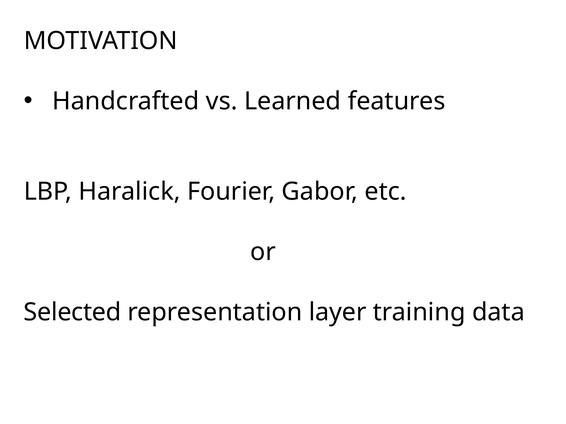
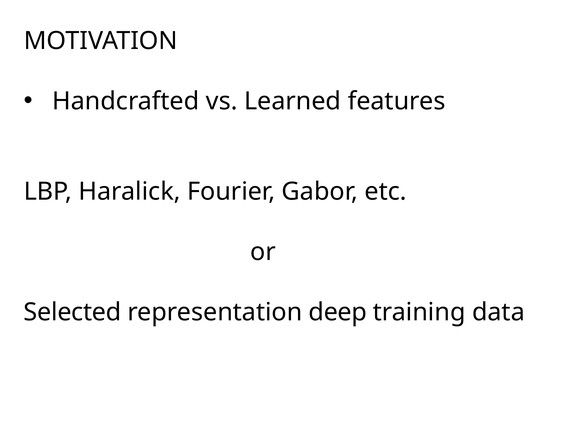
layer: layer -> deep
